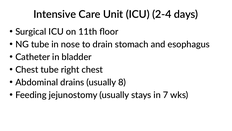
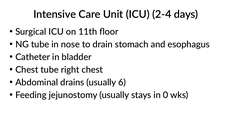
8: 8 -> 6
7: 7 -> 0
